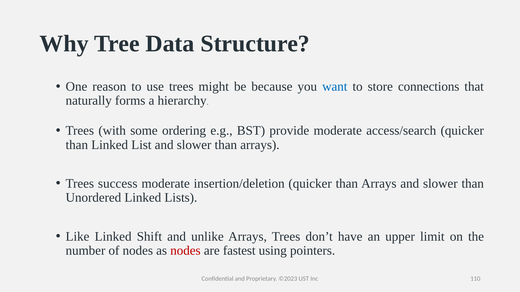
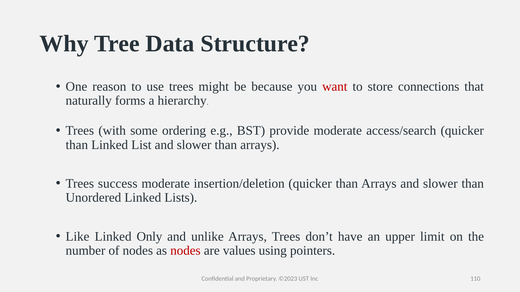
want colour: blue -> red
Shift: Shift -> Only
fastest: fastest -> values
